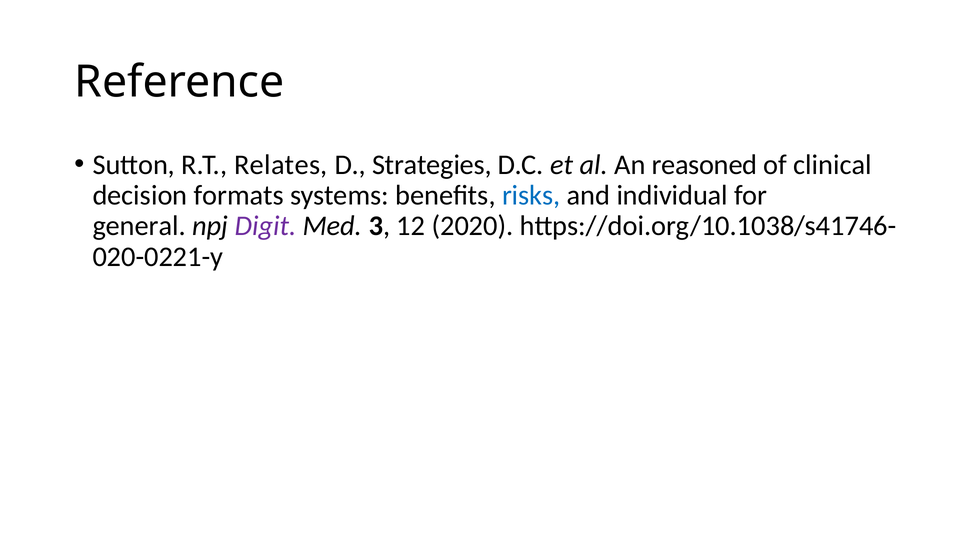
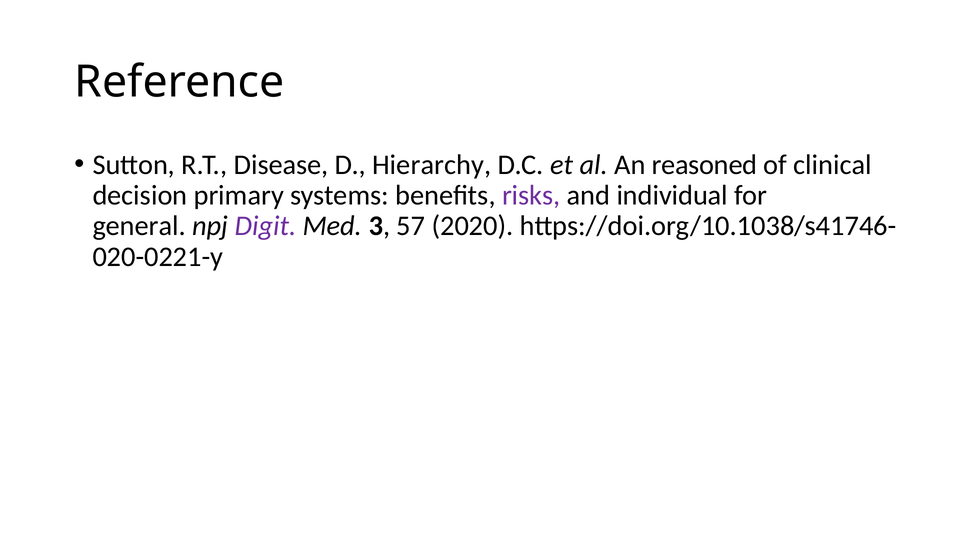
Relates: Relates -> Disease
Strategies: Strategies -> Hierarchy
formats: formats -> primary
risks colour: blue -> purple
12: 12 -> 57
